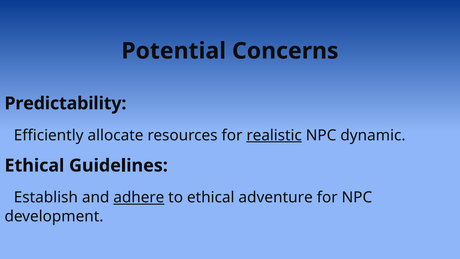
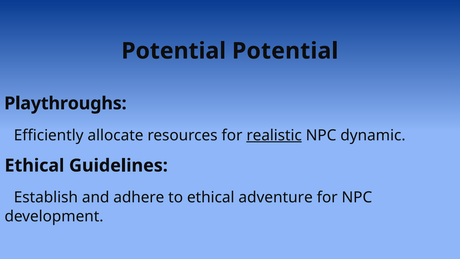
Potential Concerns: Concerns -> Potential
Predictability: Predictability -> Playthroughs
adhere underline: present -> none
